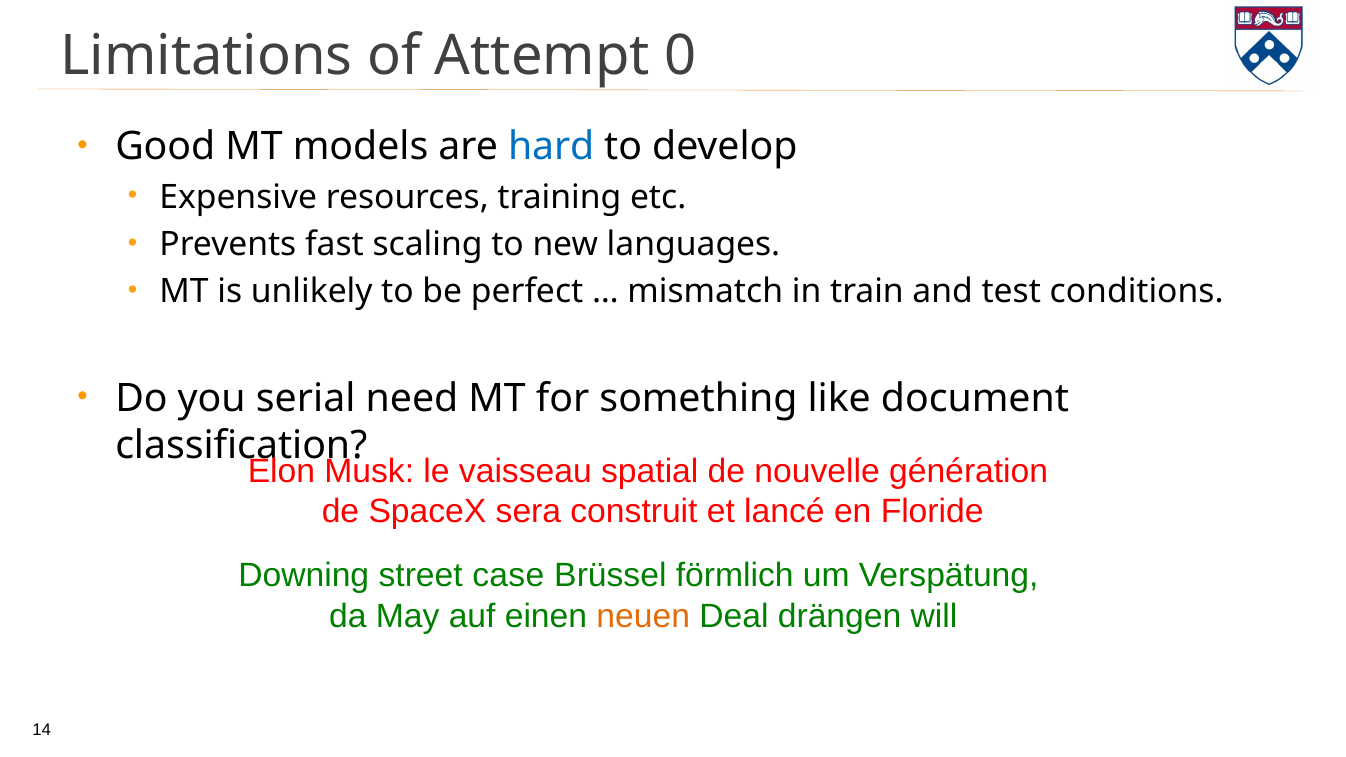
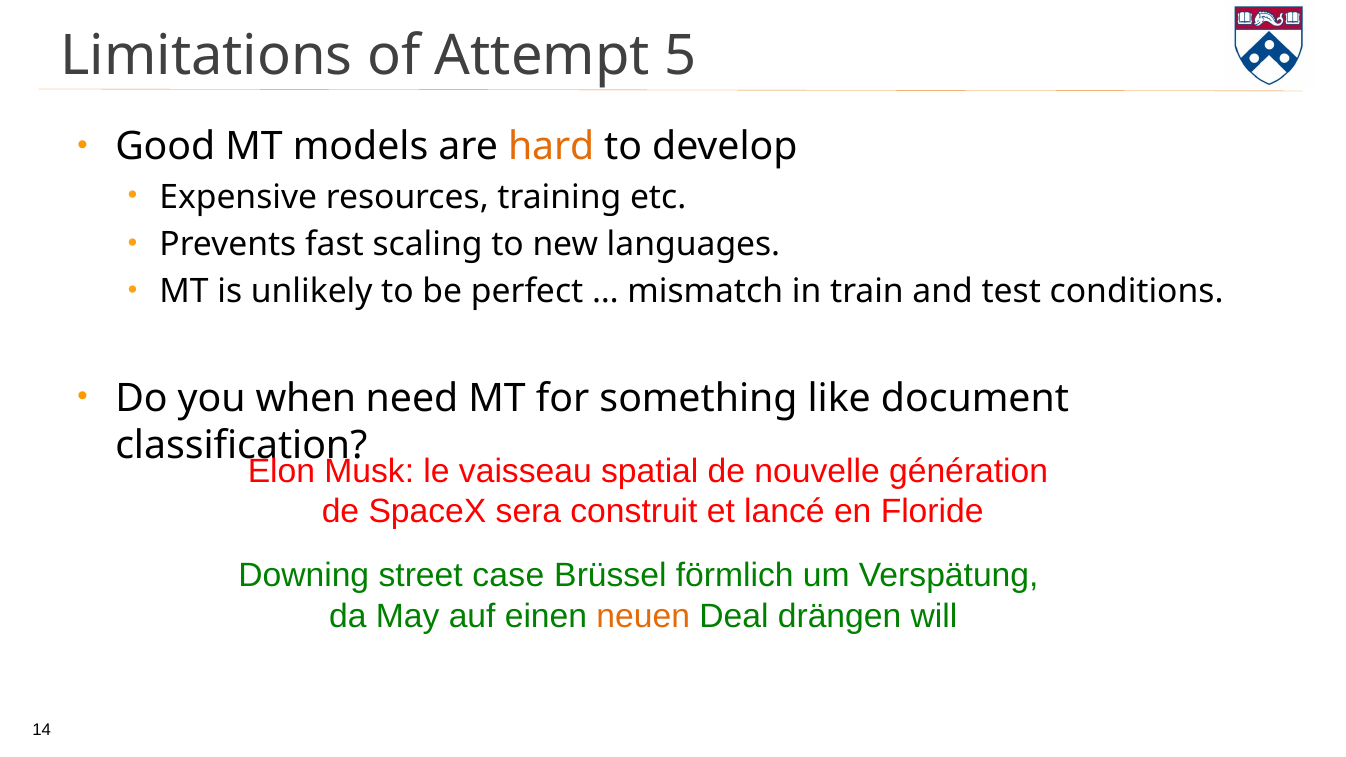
0: 0 -> 5
hard colour: blue -> orange
serial: serial -> when
